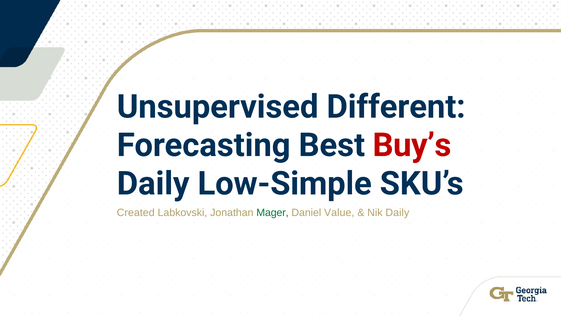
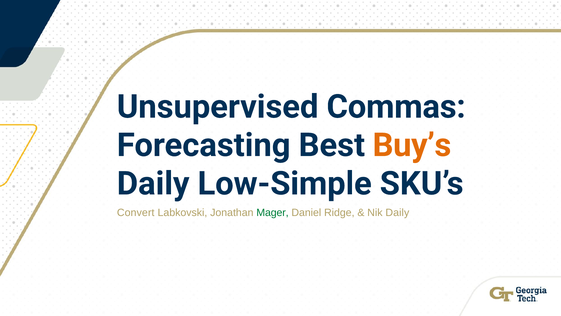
Different: Different -> Commas
Buy’s colour: red -> orange
Created: Created -> Convert
Value: Value -> Ridge
